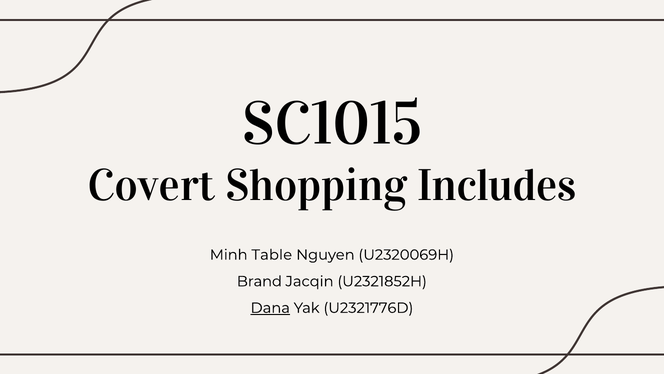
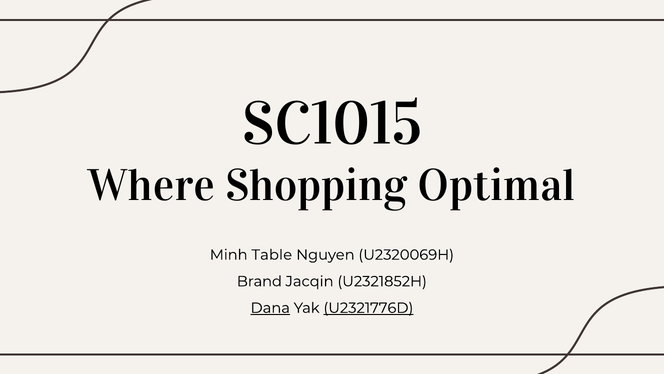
Covert: Covert -> Where
Includes: Includes -> Optimal
U2321776D underline: none -> present
